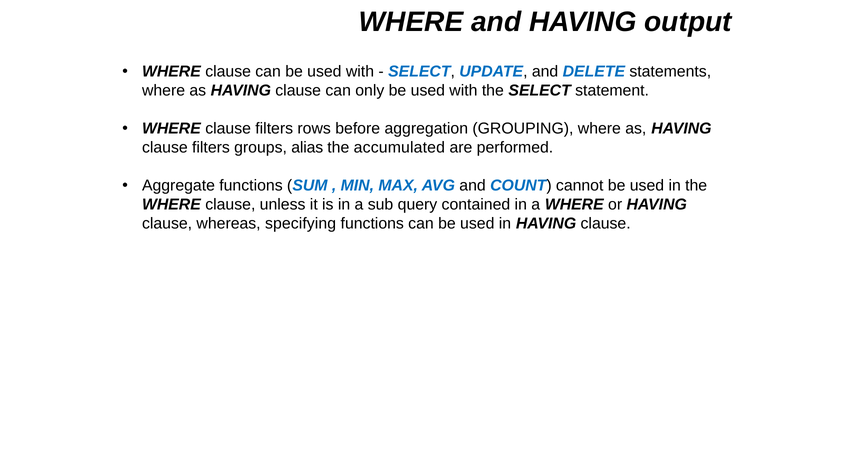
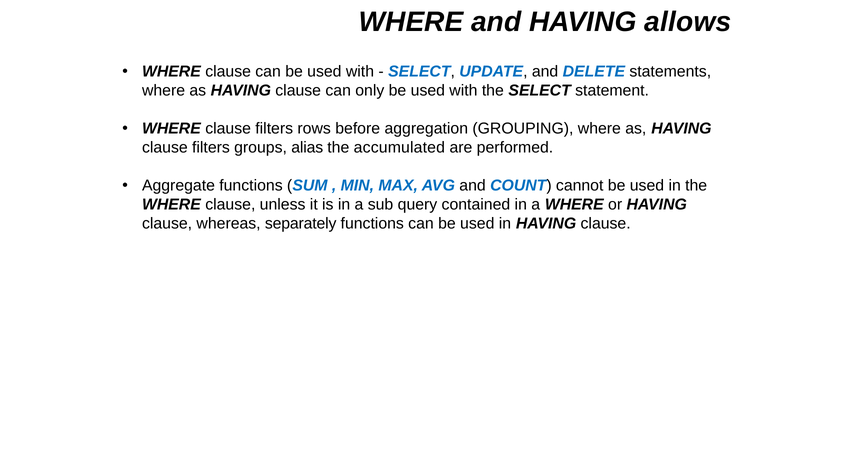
output: output -> allows
specifying: specifying -> separately
